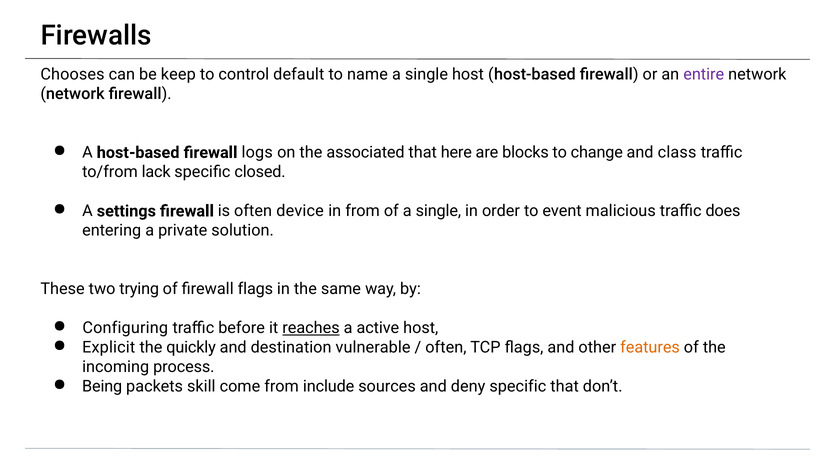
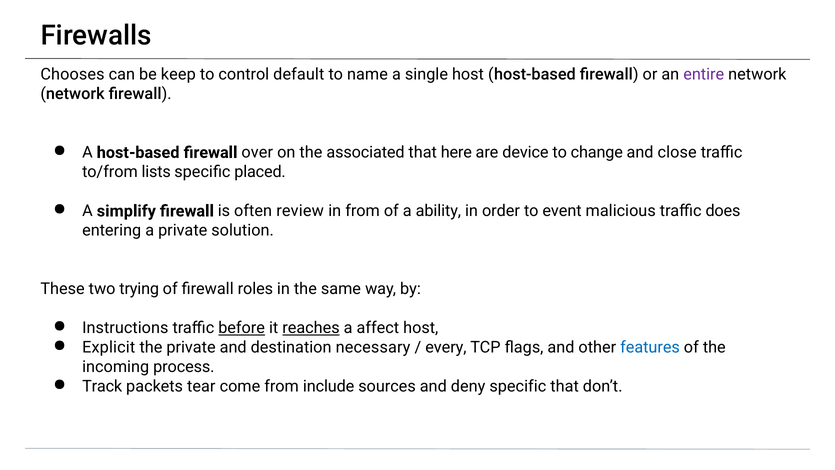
logs: logs -> over
blocks: blocks -> device
class: class -> close
lack: lack -> lists
closed: closed -> placed
settings: settings -> simplify
device: device -> review
of a single: single -> ability
firewall flags: flags -> roles
Configuring: Configuring -> Instructions
before underline: none -> present
active: active -> affect
the quickly: quickly -> private
vulnerable: vulnerable -> necessary
often at (446, 347): often -> every
features colour: orange -> blue
Being: Being -> Track
skill: skill -> tear
